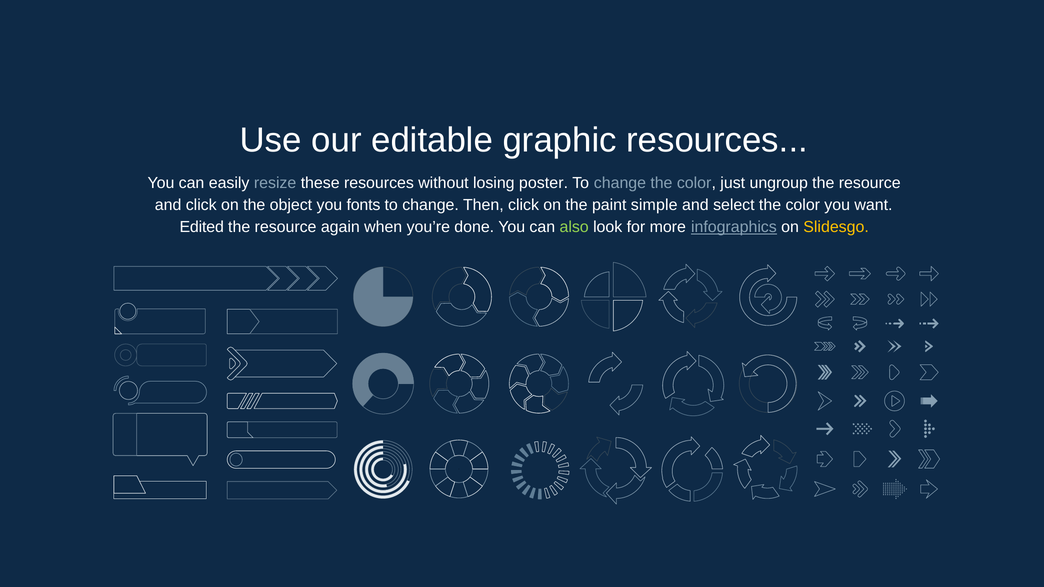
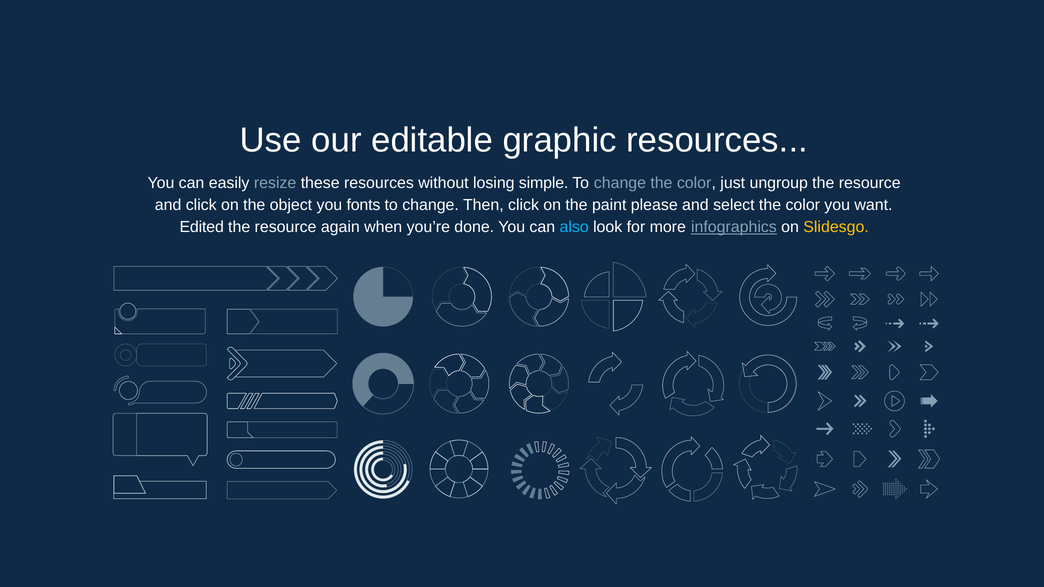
poster: poster -> simple
simple: simple -> please
also colour: light green -> light blue
